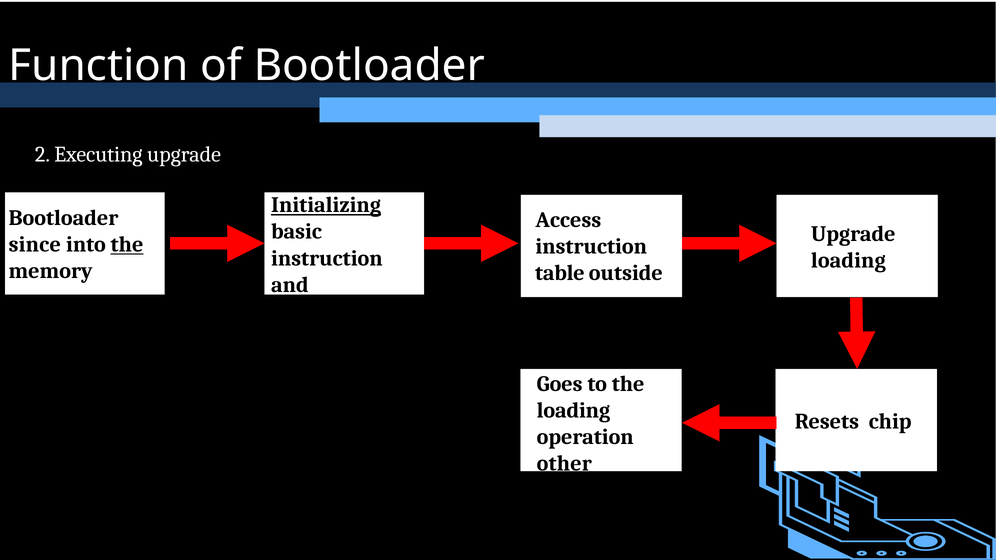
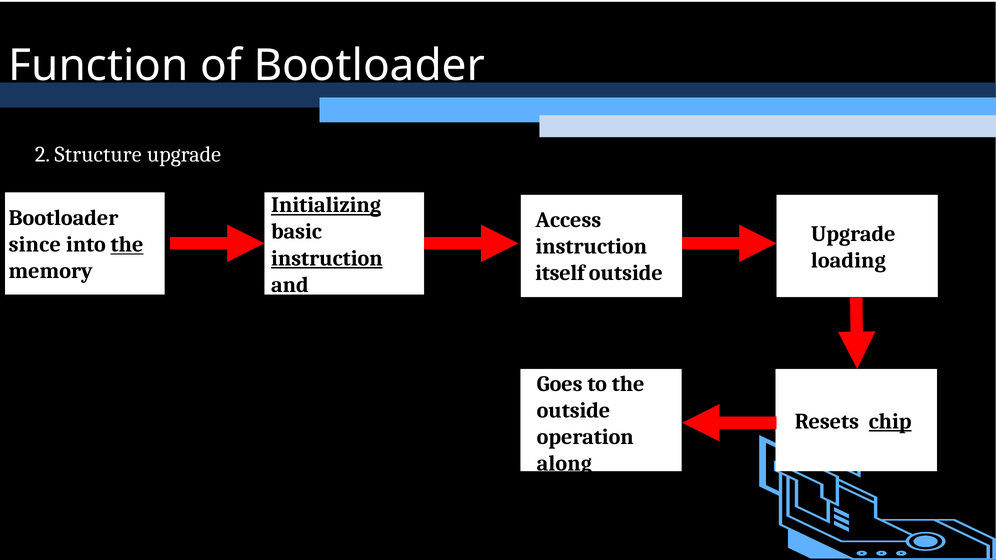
Executing: Executing -> Structure
instruction at (327, 258) underline: none -> present
table: table -> itself
loading at (573, 411): loading -> outside
chip underline: none -> present
other: other -> along
